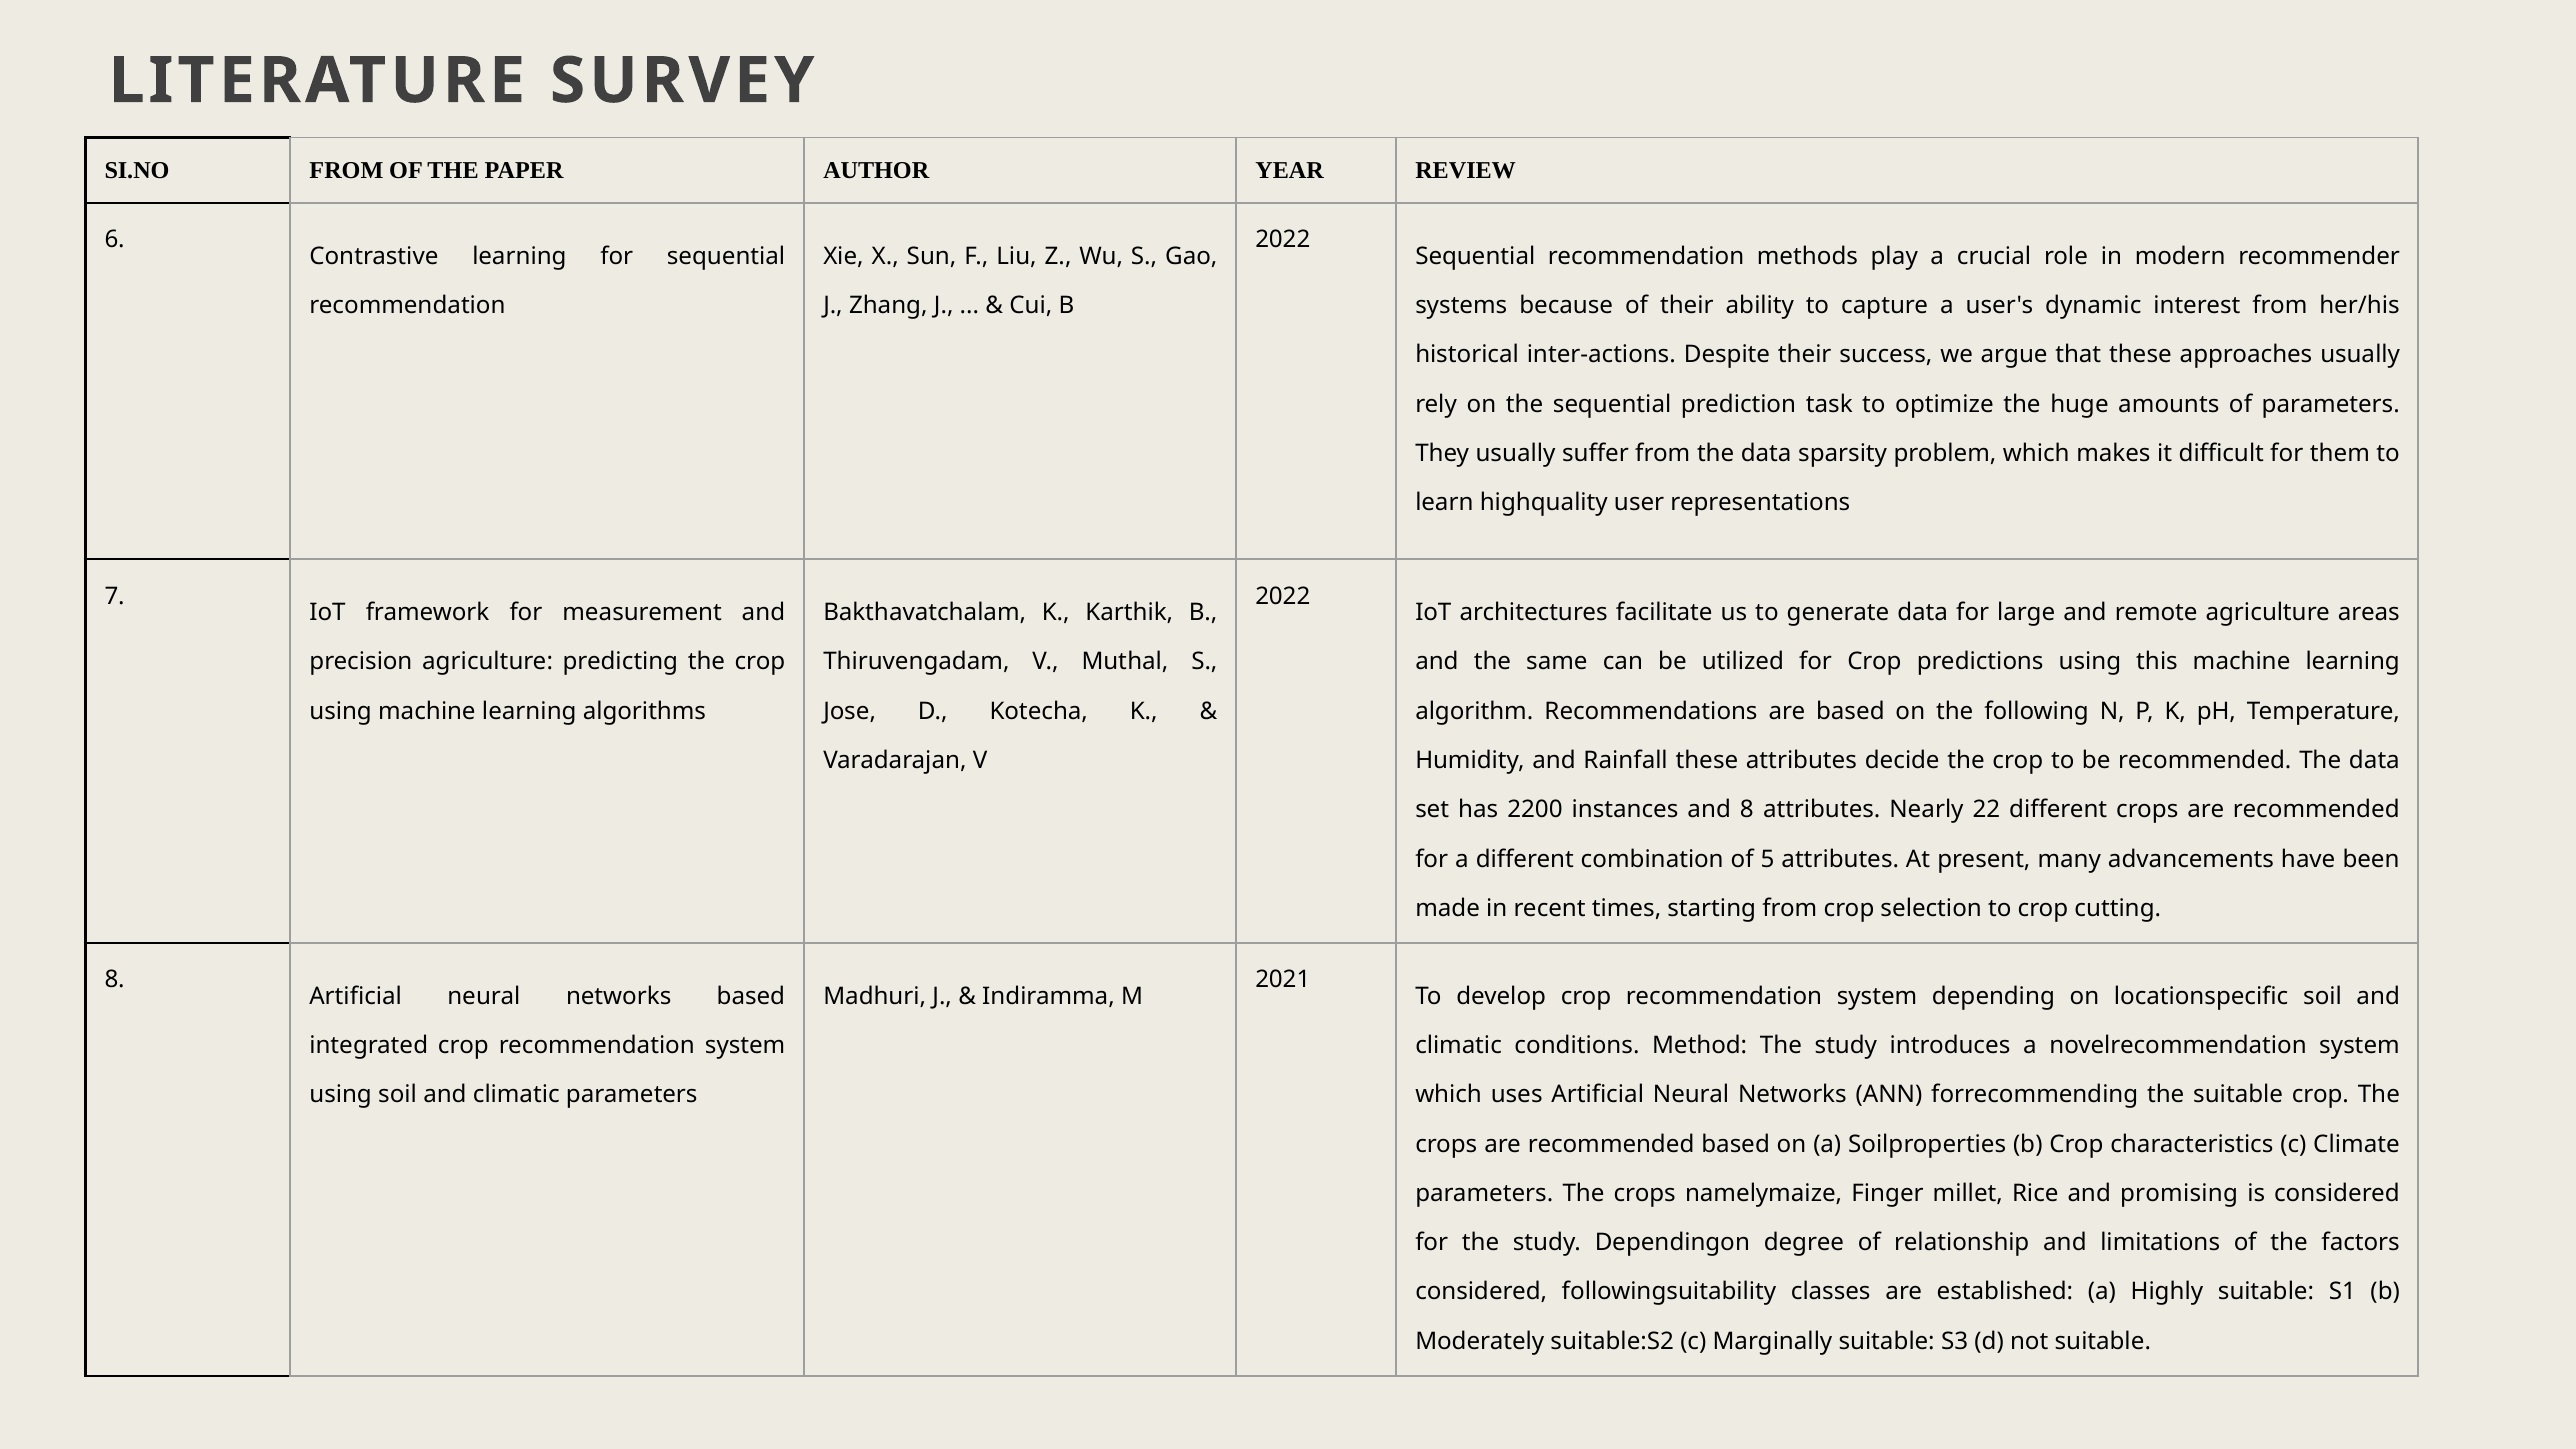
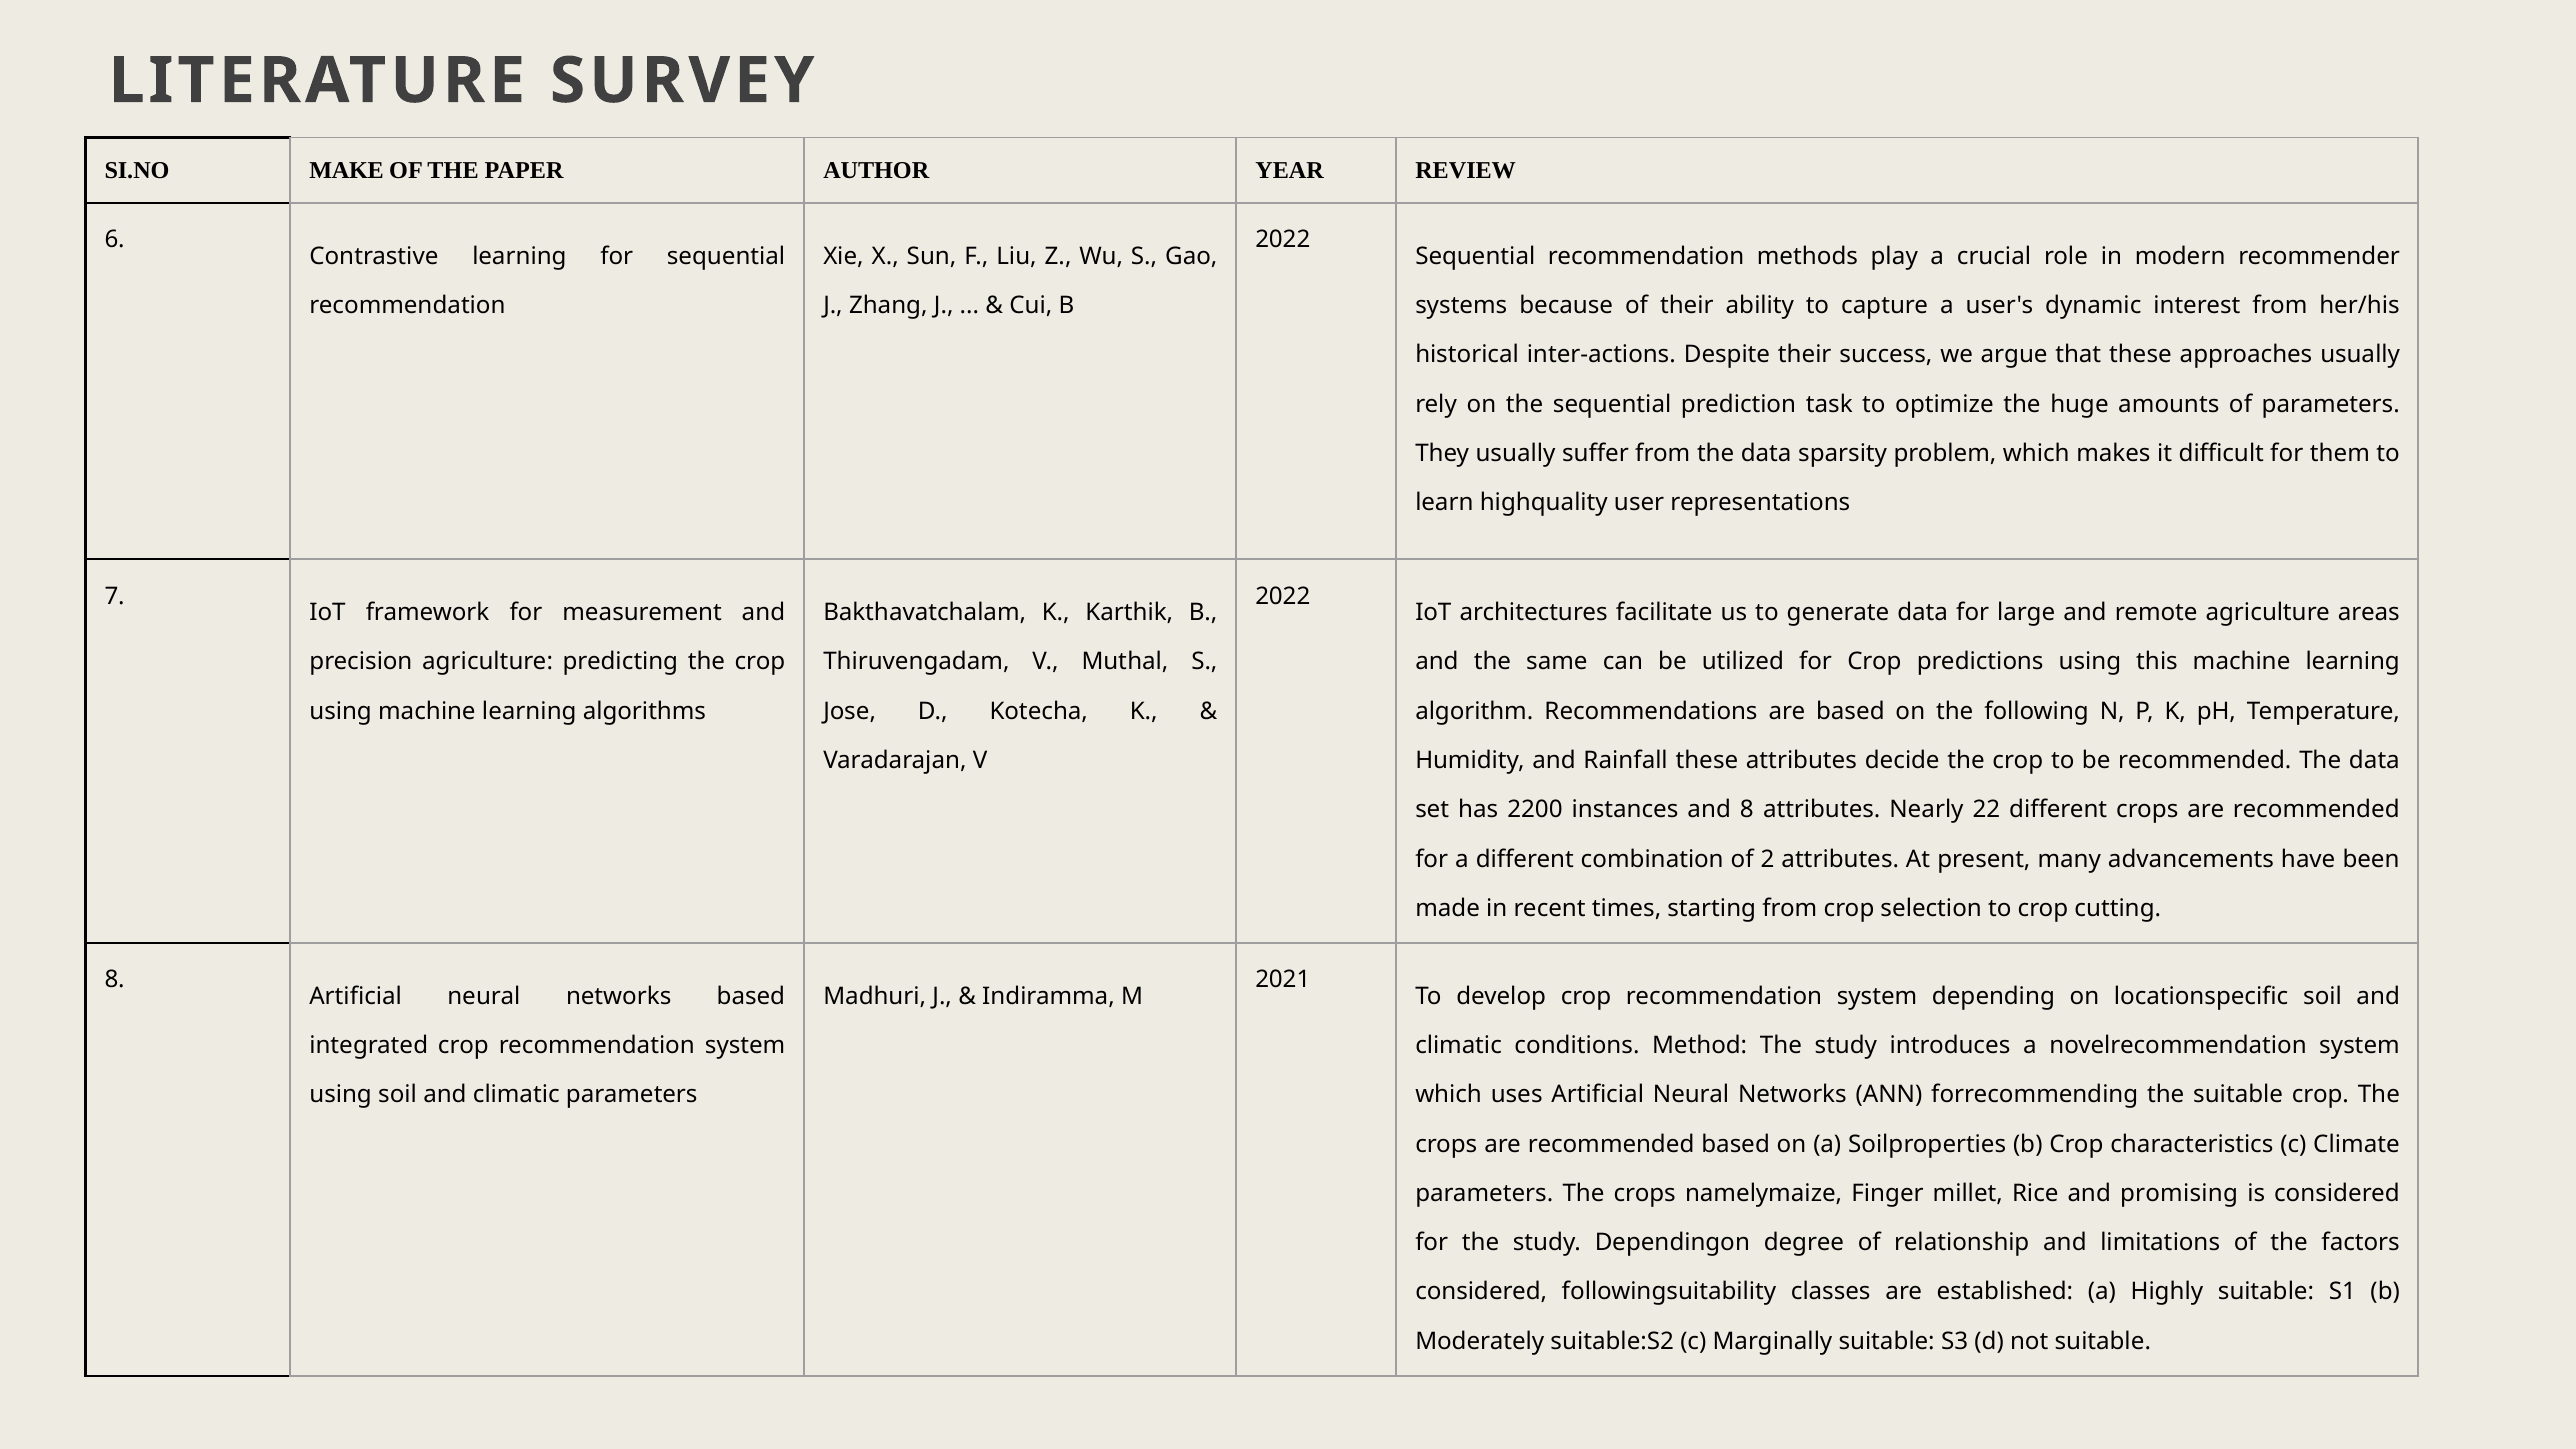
SI.NO FROM: FROM -> MAKE
5: 5 -> 2
